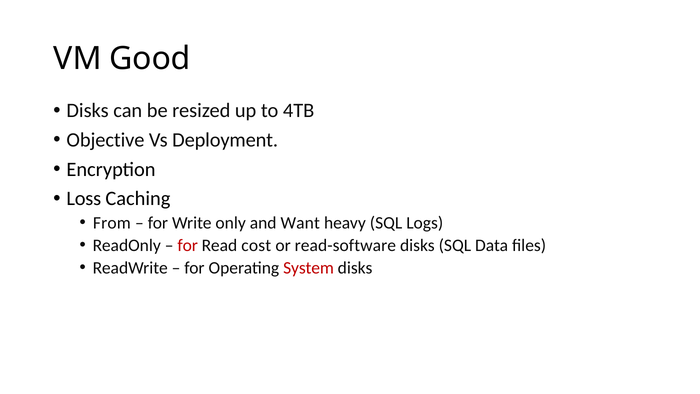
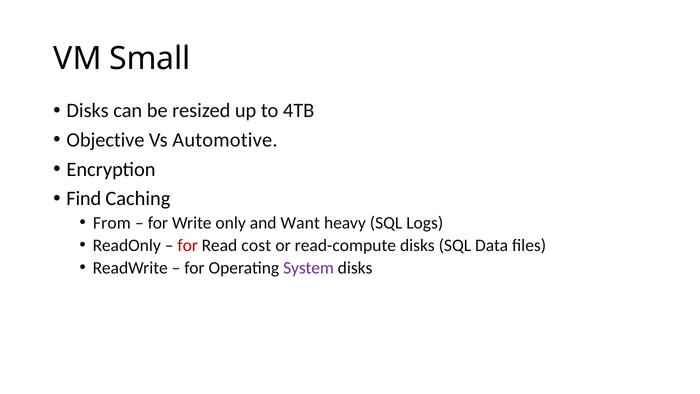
Good: Good -> Small
Deployment: Deployment -> Automotive
Loss: Loss -> Find
read-software: read-software -> read-compute
System colour: red -> purple
